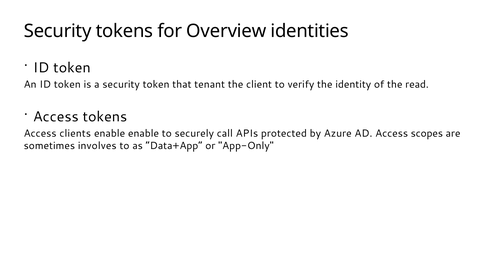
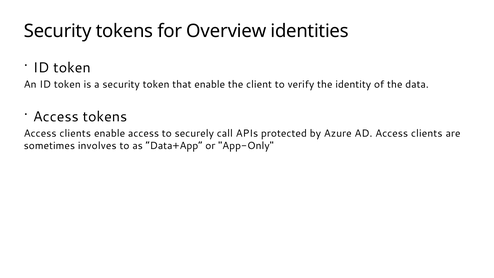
that tenant: tenant -> enable
read: read -> data
enable enable: enable -> access
AD Access scopes: scopes -> clients
